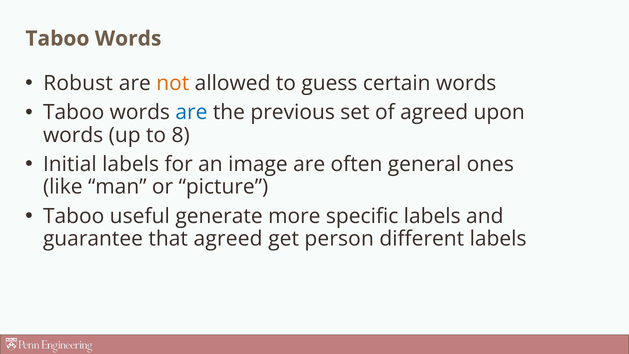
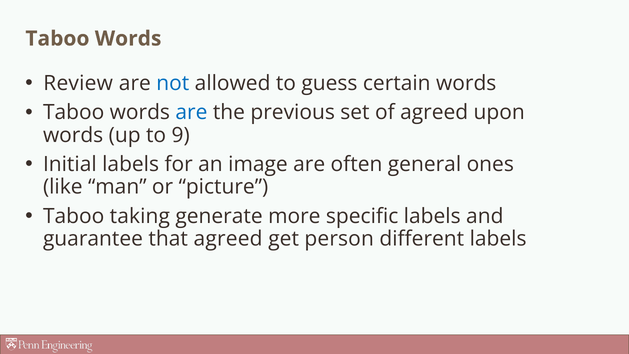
Robust: Robust -> Review
not colour: orange -> blue
8: 8 -> 9
useful: useful -> taking
